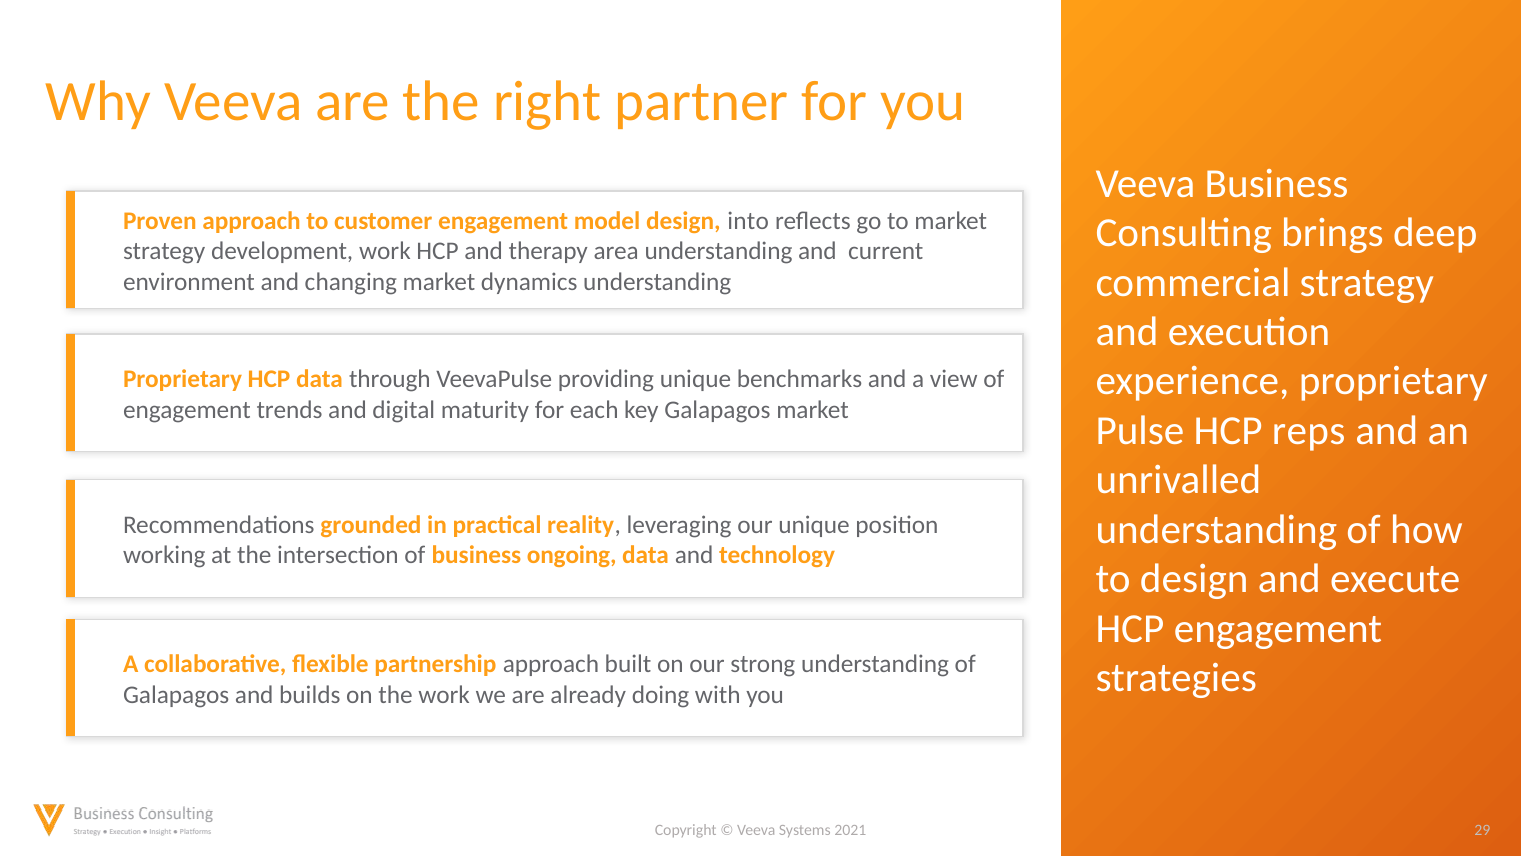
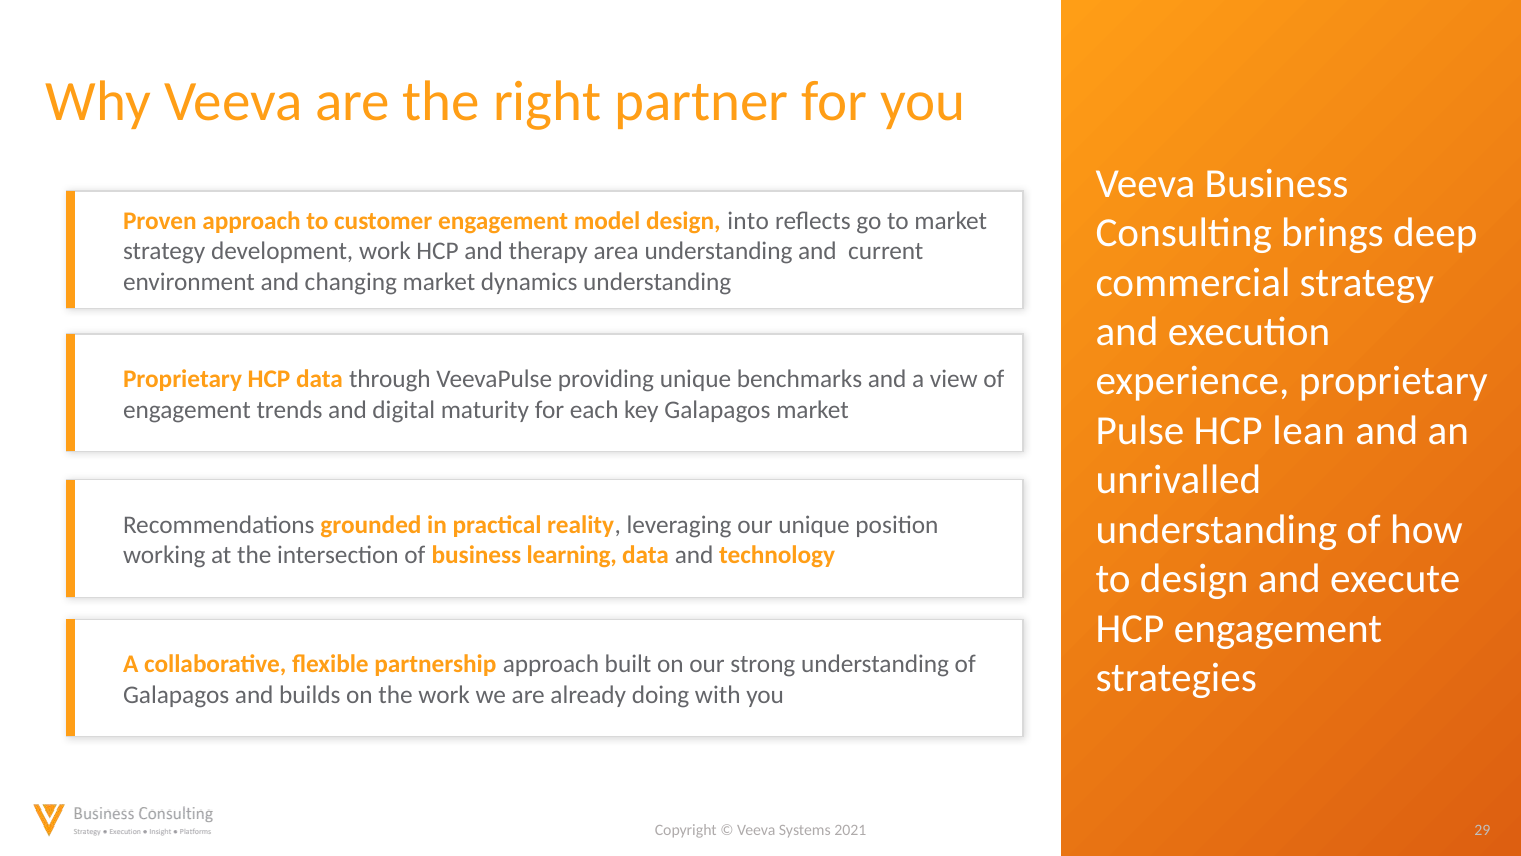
reps: reps -> lean
ongoing: ongoing -> learning
